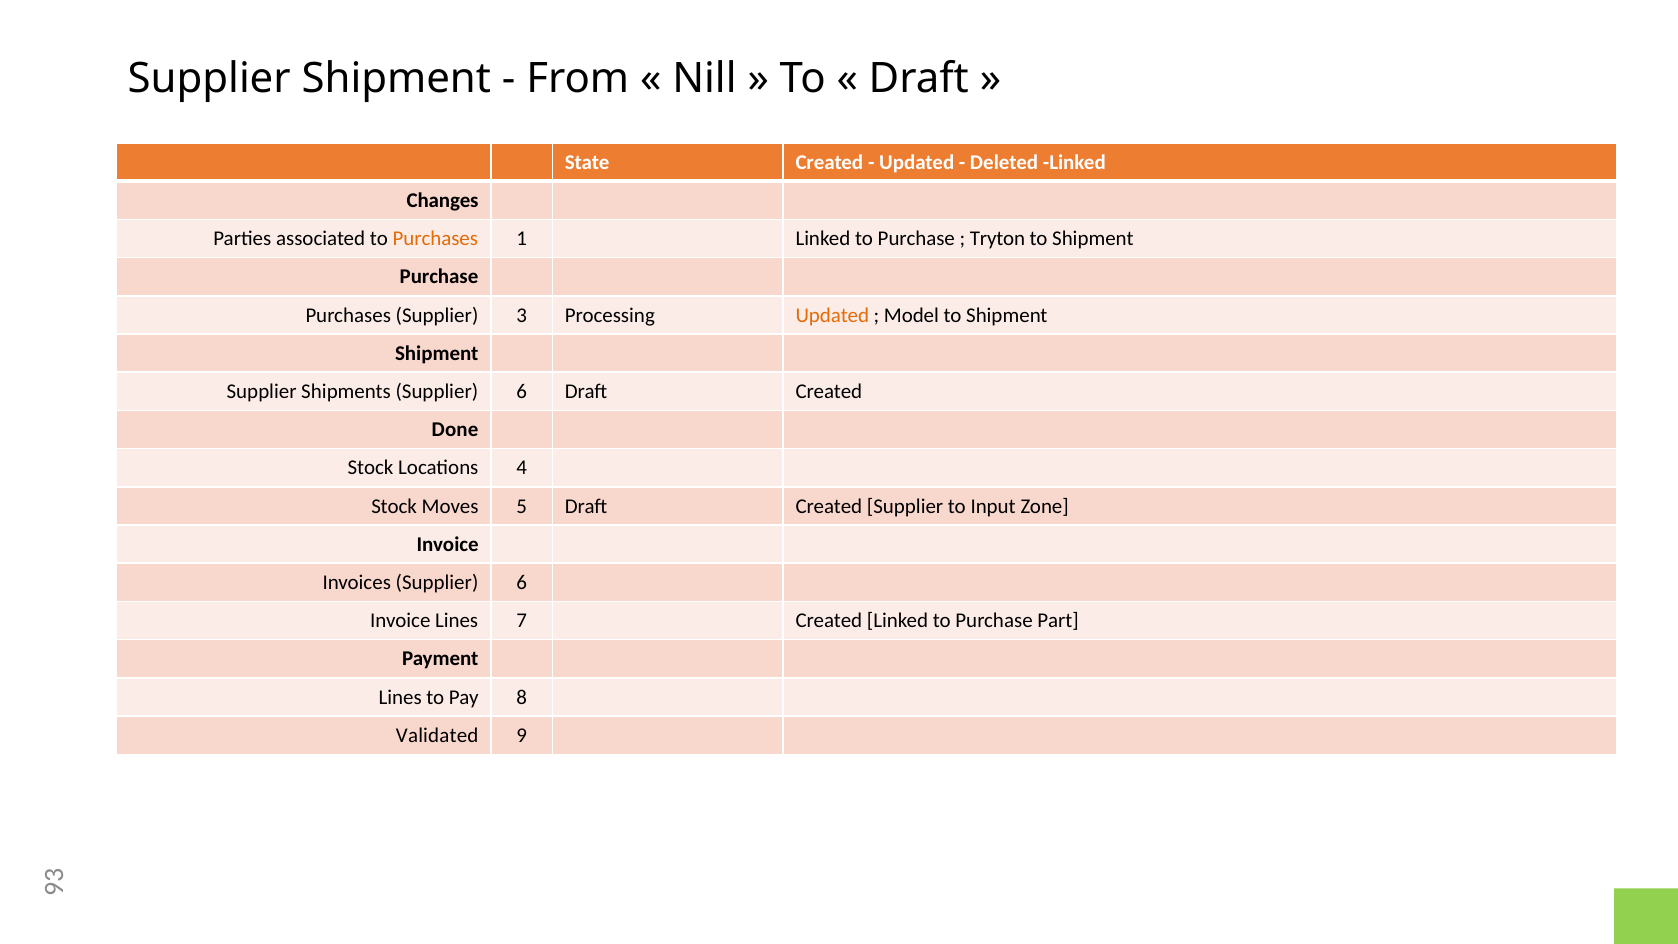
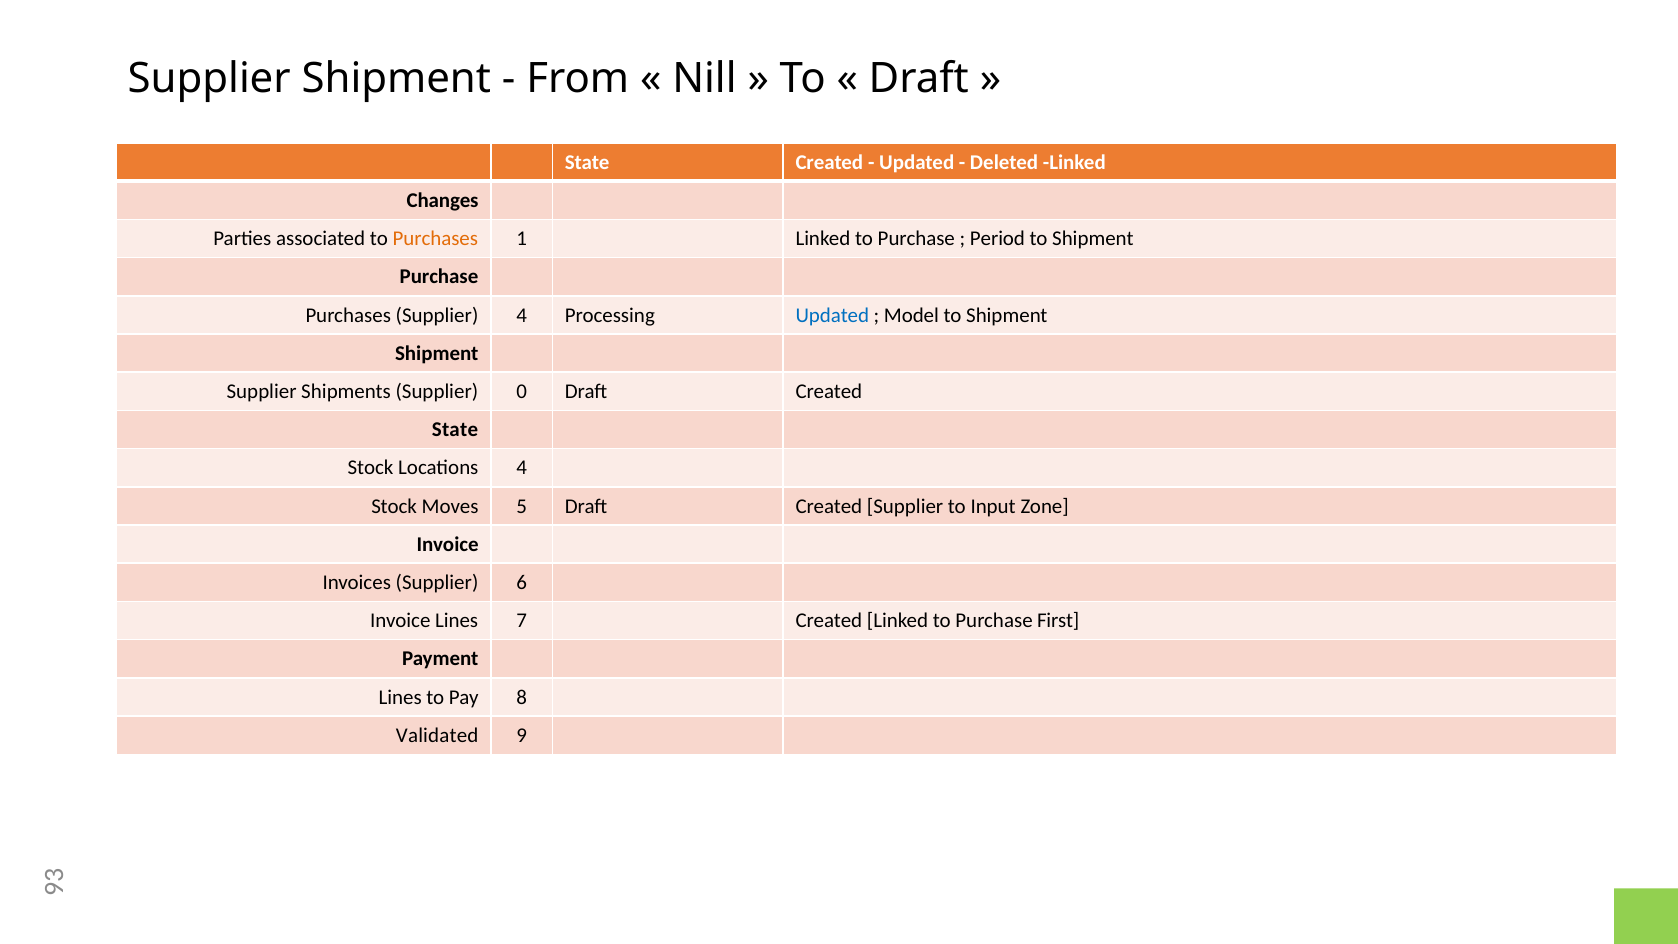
Tryton: Tryton -> Period
Supplier 3: 3 -> 4
Updated at (832, 315) colour: orange -> blue
Shipments Supplier 6: 6 -> 0
Done at (455, 430): Done -> State
Part: Part -> First
